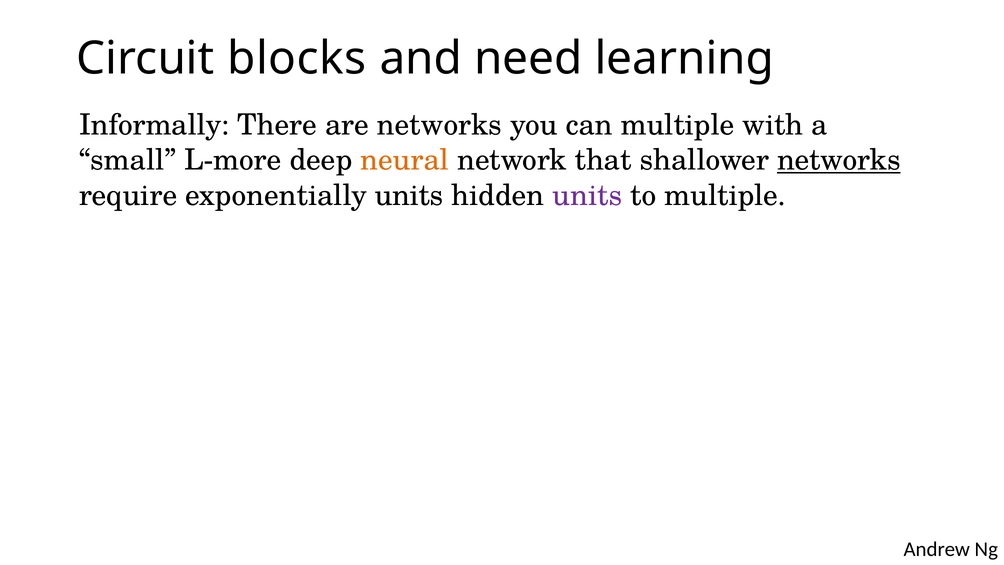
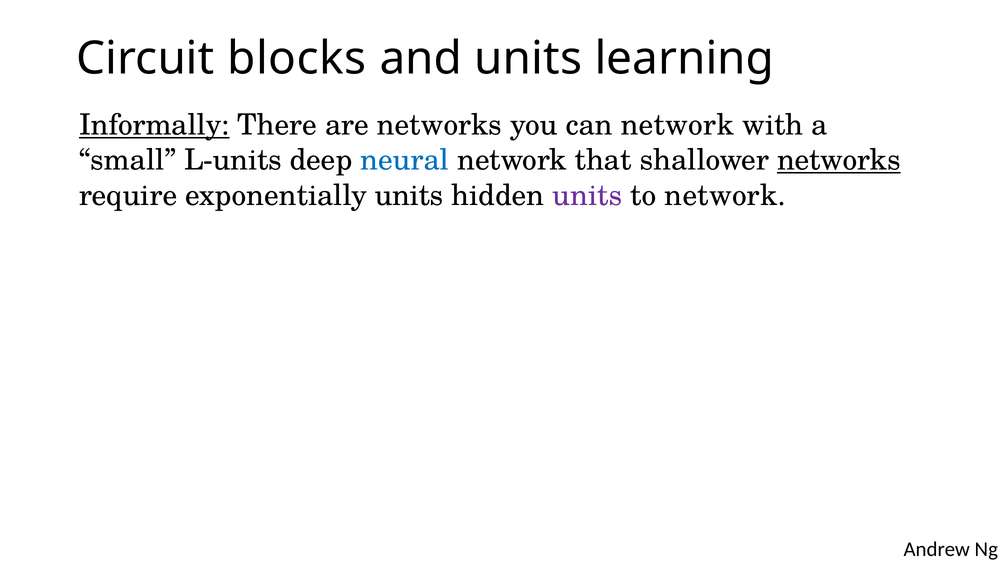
and need: need -> units
Informally underline: none -> present
can multiple: multiple -> network
L-more: L-more -> L-units
neural colour: orange -> blue
to multiple: multiple -> network
